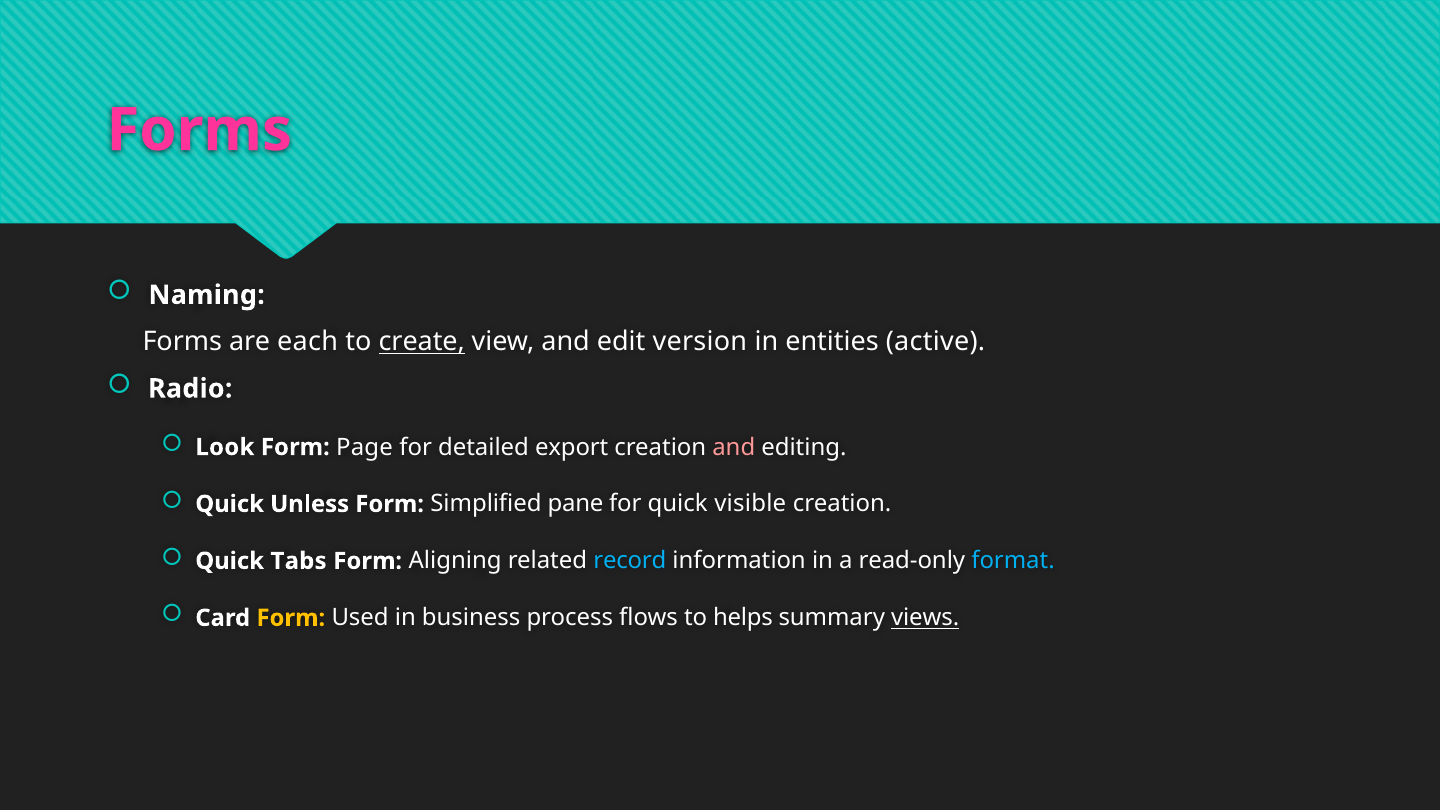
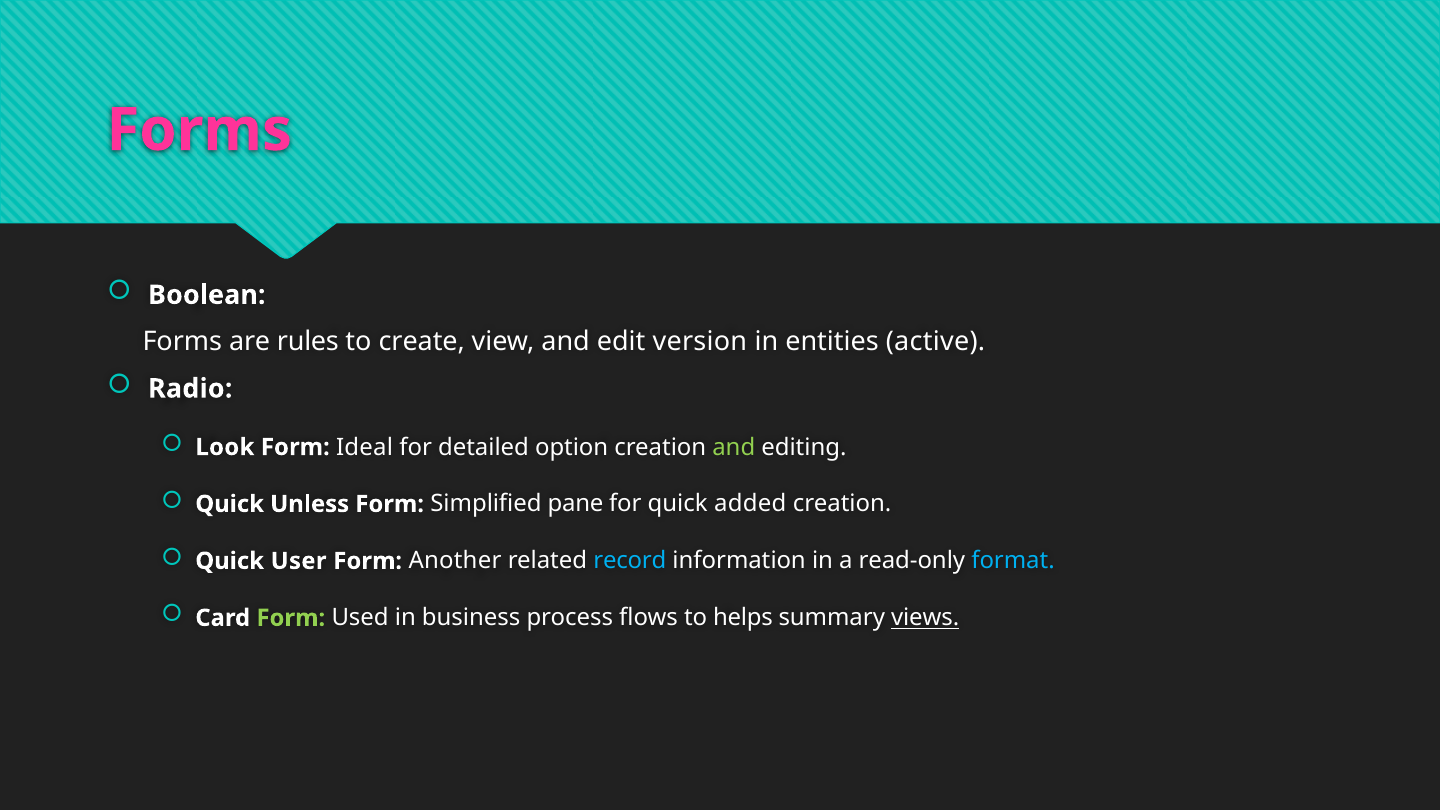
Naming: Naming -> Boolean
each: each -> rules
create underline: present -> none
Page: Page -> Ideal
export: export -> option
and at (734, 447) colour: pink -> light green
visible: visible -> added
Tabs: Tabs -> User
Aligning: Aligning -> Another
Form at (291, 618) colour: yellow -> light green
